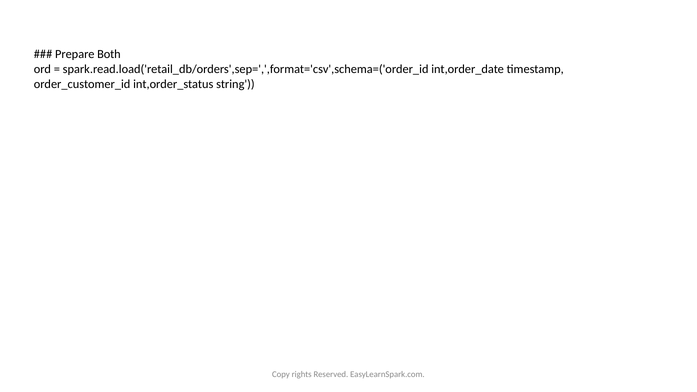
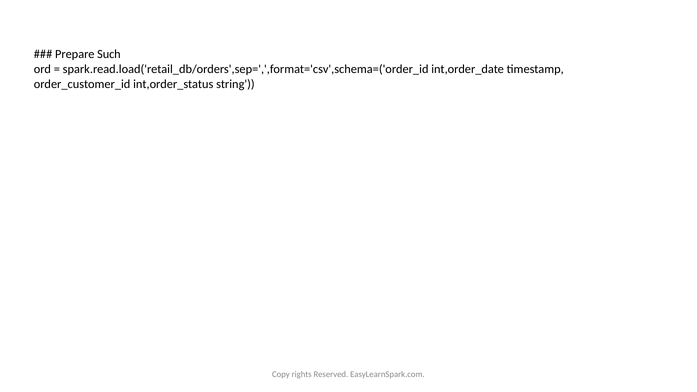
Both: Both -> Such
